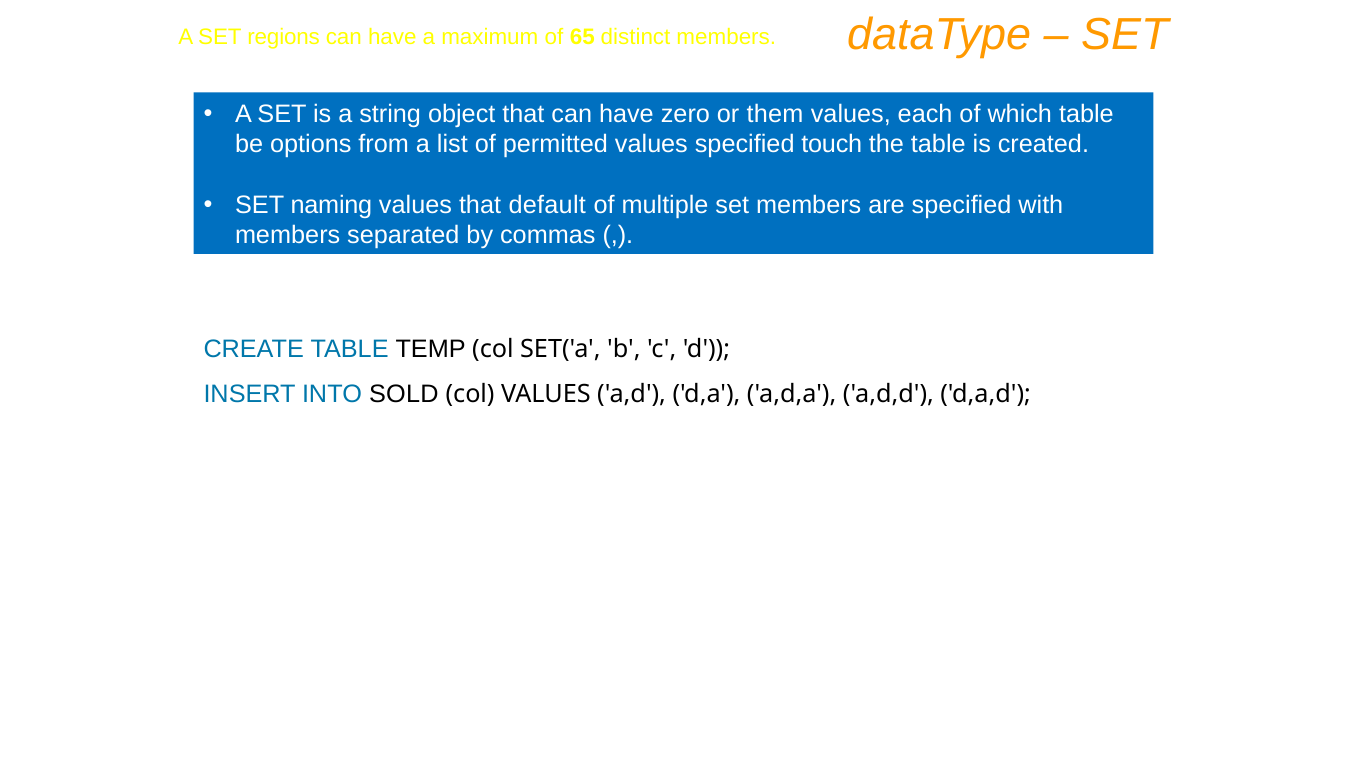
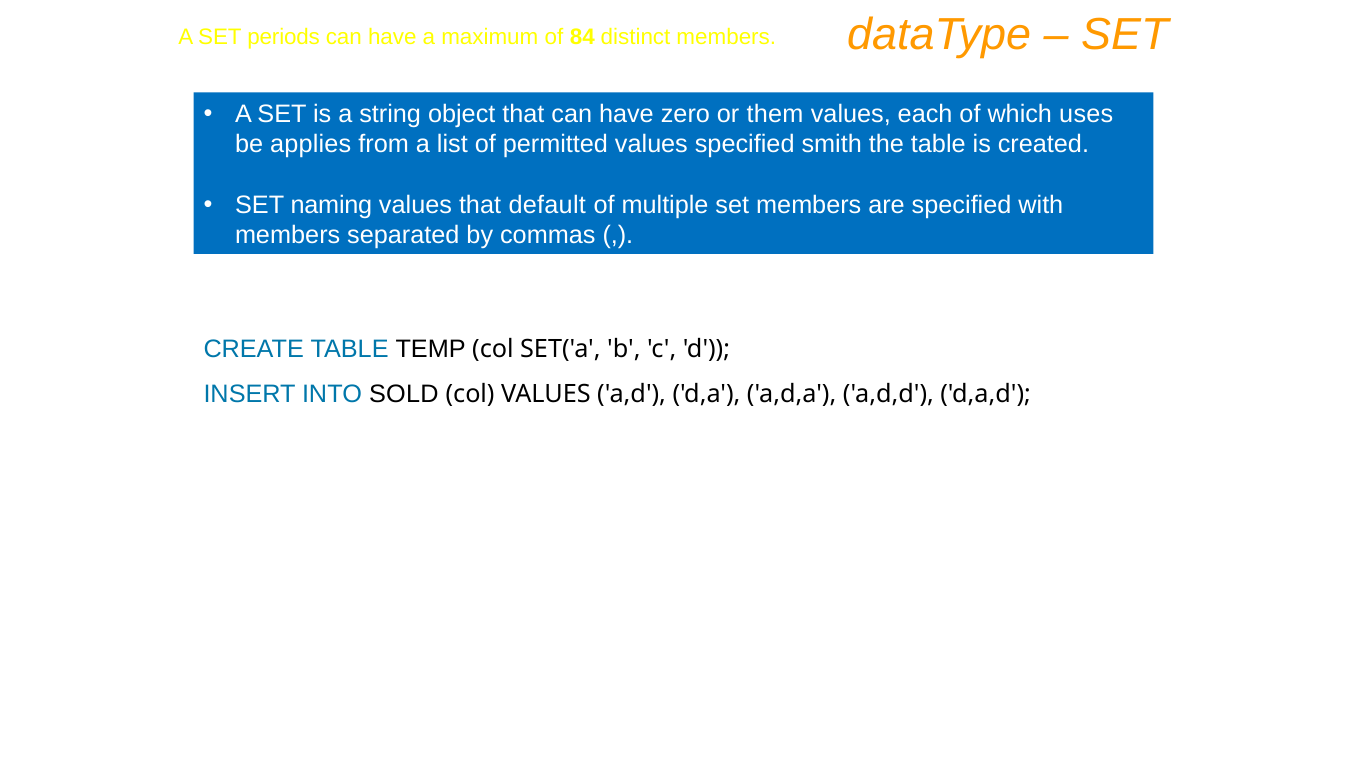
regions: regions -> periods
65: 65 -> 84
which table: table -> uses
options: options -> applies
touch: touch -> smith
